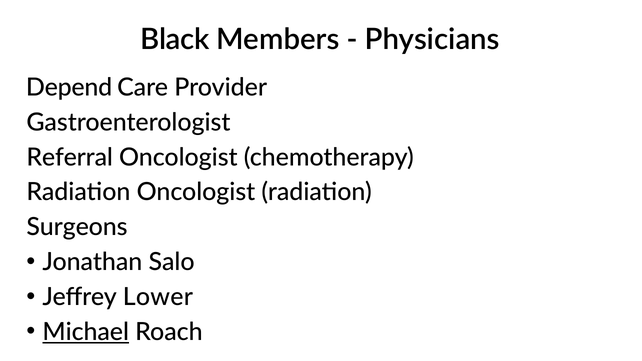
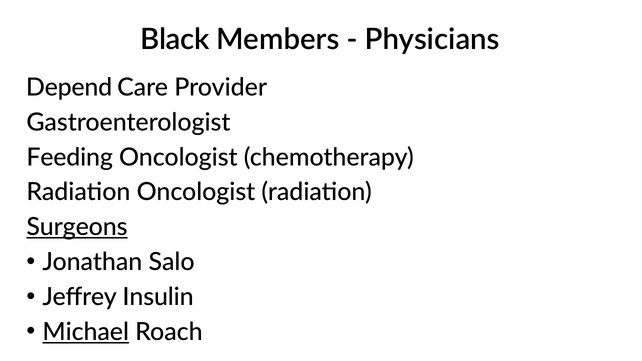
Referral: Referral -> Feeding
Surgeons underline: none -> present
Lower: Lower -> Insulin
